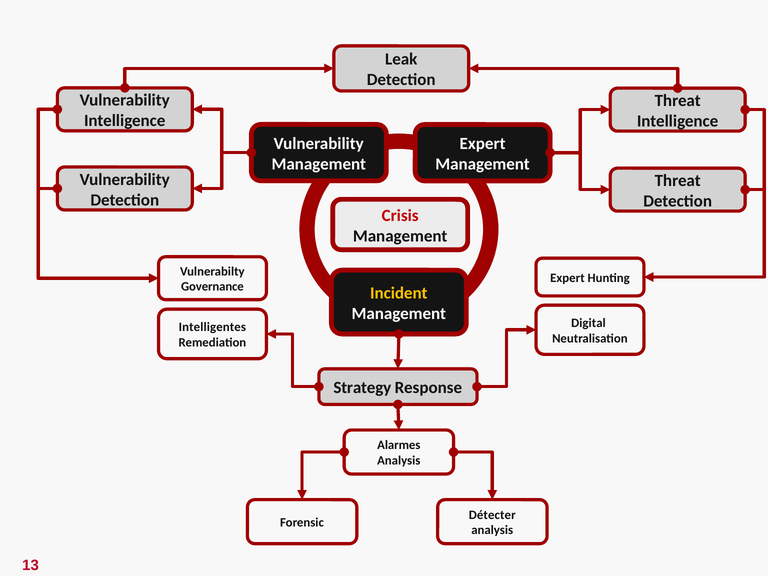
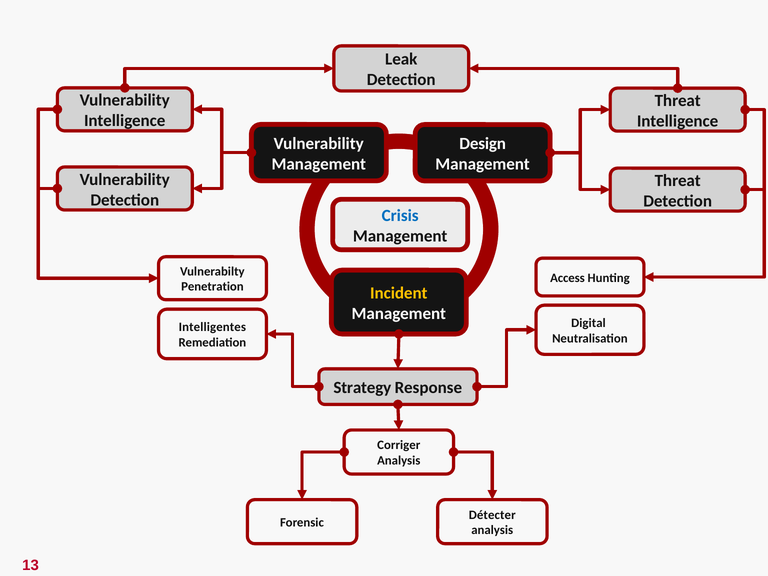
Expert at (483, 144): Expert -> Design
Crisis colour: red -> blue
Expert at (567, 278): Expert -> Access
Governance: Governance -> Penetration
Alarmes: Alarmes -> Corriger
